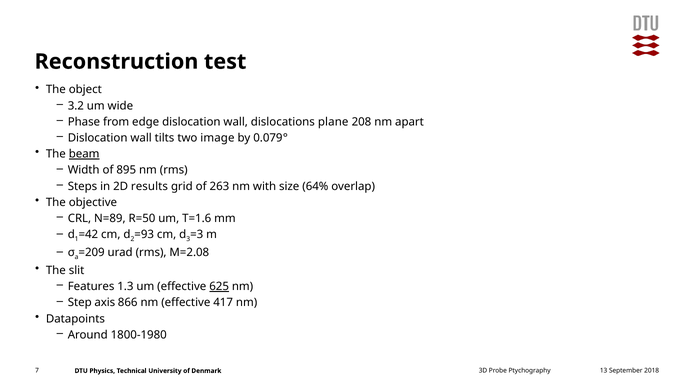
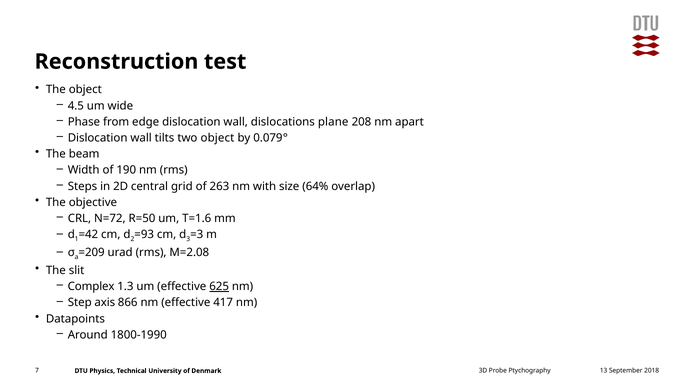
3.2: 3.2 -> 4.5
two image: image -> object
beam underline: present -> none
895: 895 -> 190
results: results -> central
N=89: N=89 -> N=72
Features: Features -> Complex
1800-1980: 1800-1980 -> 1800-1990
